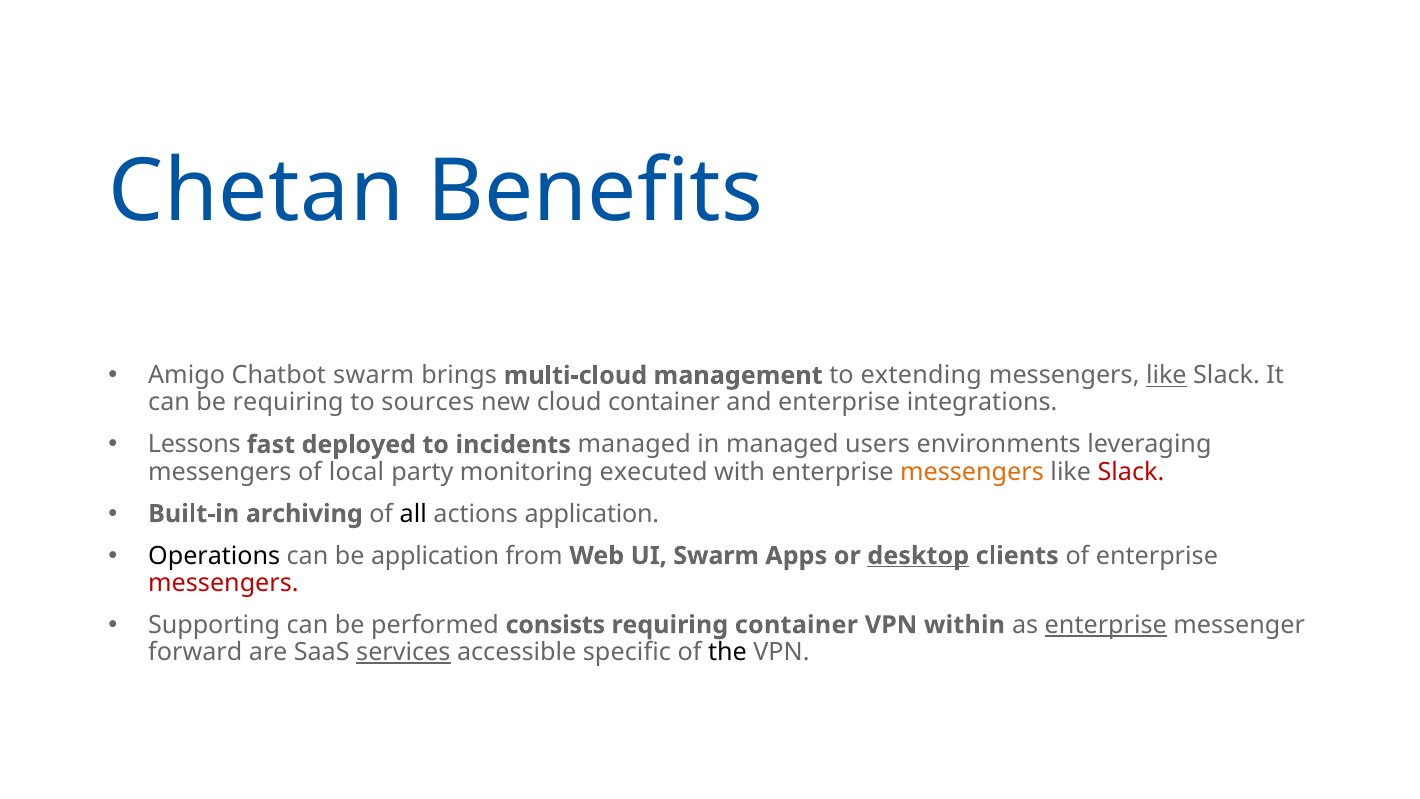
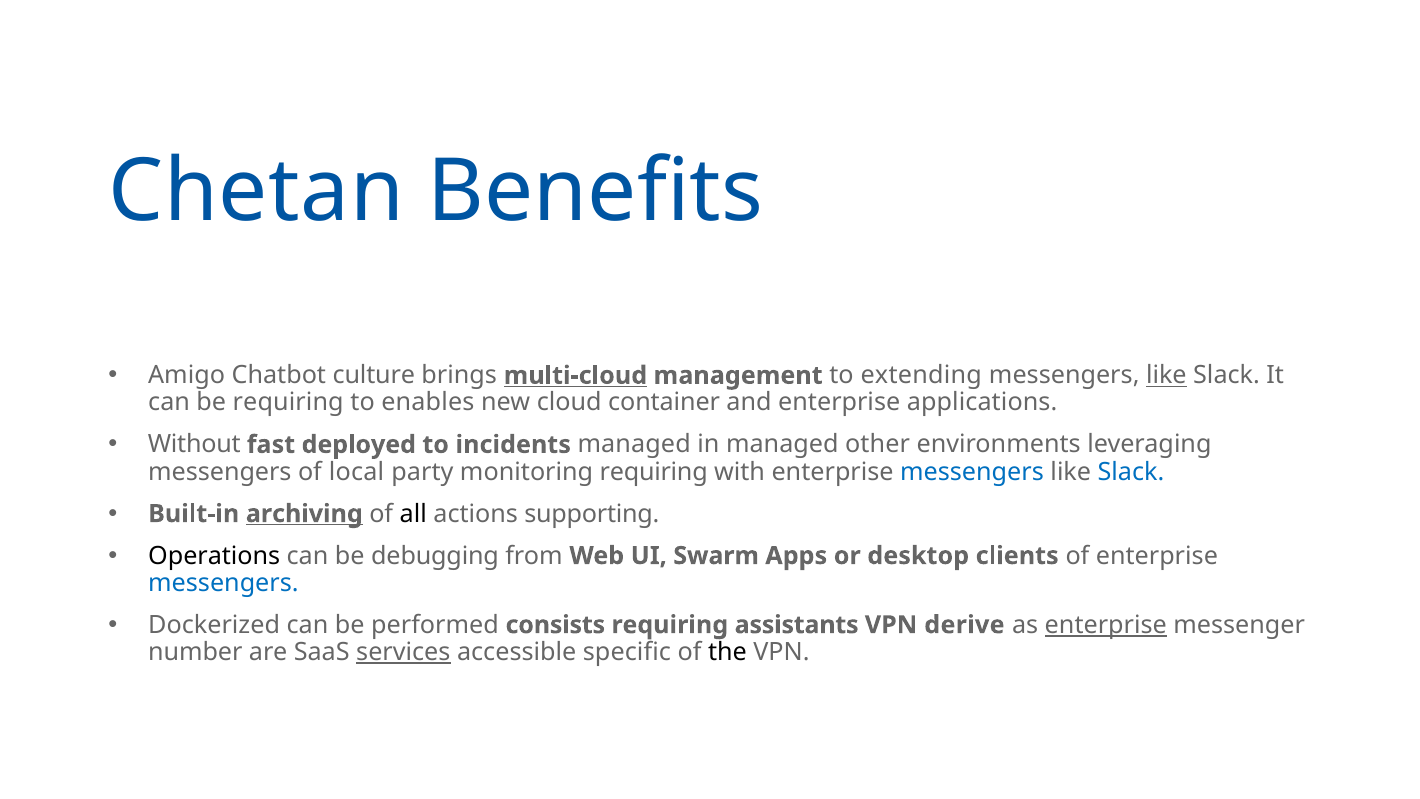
Chatbot swarm: swarm -> culture
multi-cloud underline: none -> present
sources: sources -> enables
integrations: integrations -> applications
Lessons: Lessons -> Without
users: users -> other
monitoring executed: executed -> requiring
messengers at (972, 472) colour: orange -> blue
Slack at (1131, 472) colour: red -> blue
archiving underline: none -> present
actions application: application -> supporting
be application: application -> debugging
desktop underline: present -> none
messengers at (223, 583) colour: red -> blue
Supporting: Supporting -> Dockerized
requiring container: container -> assistants
within: within -> derive
forward: forward -> number
